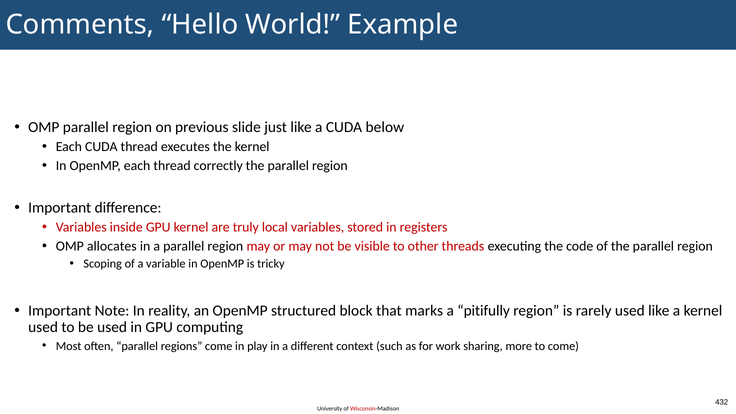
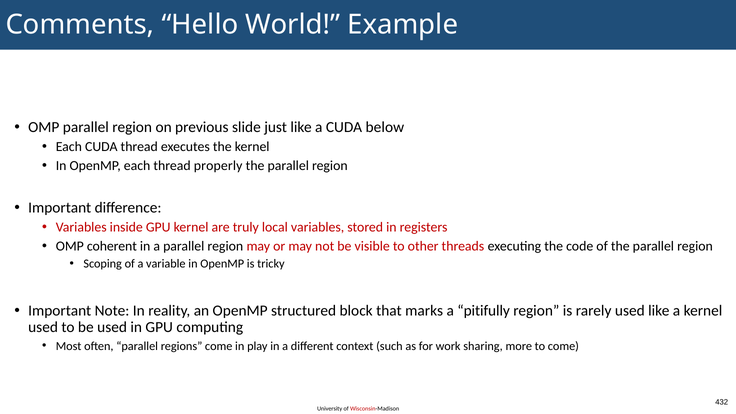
correctly: correctly -> properly
allocates: allocates -> coherent
